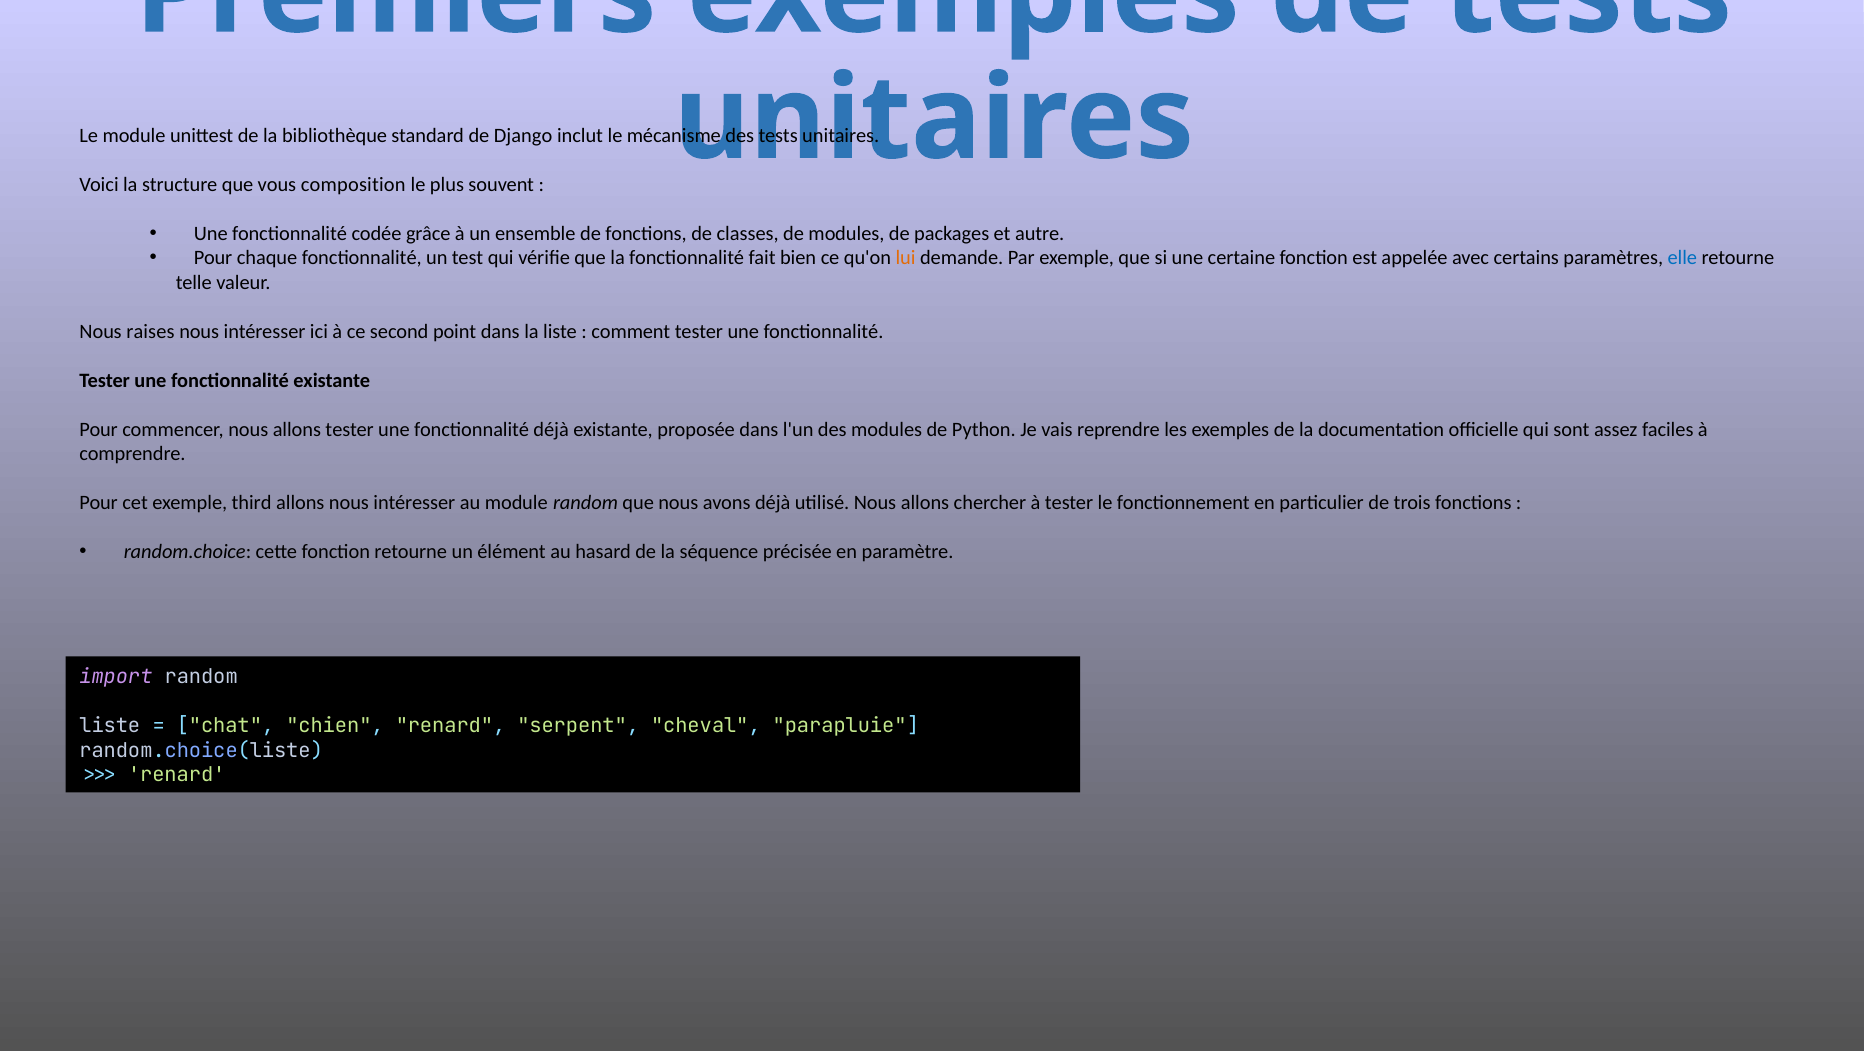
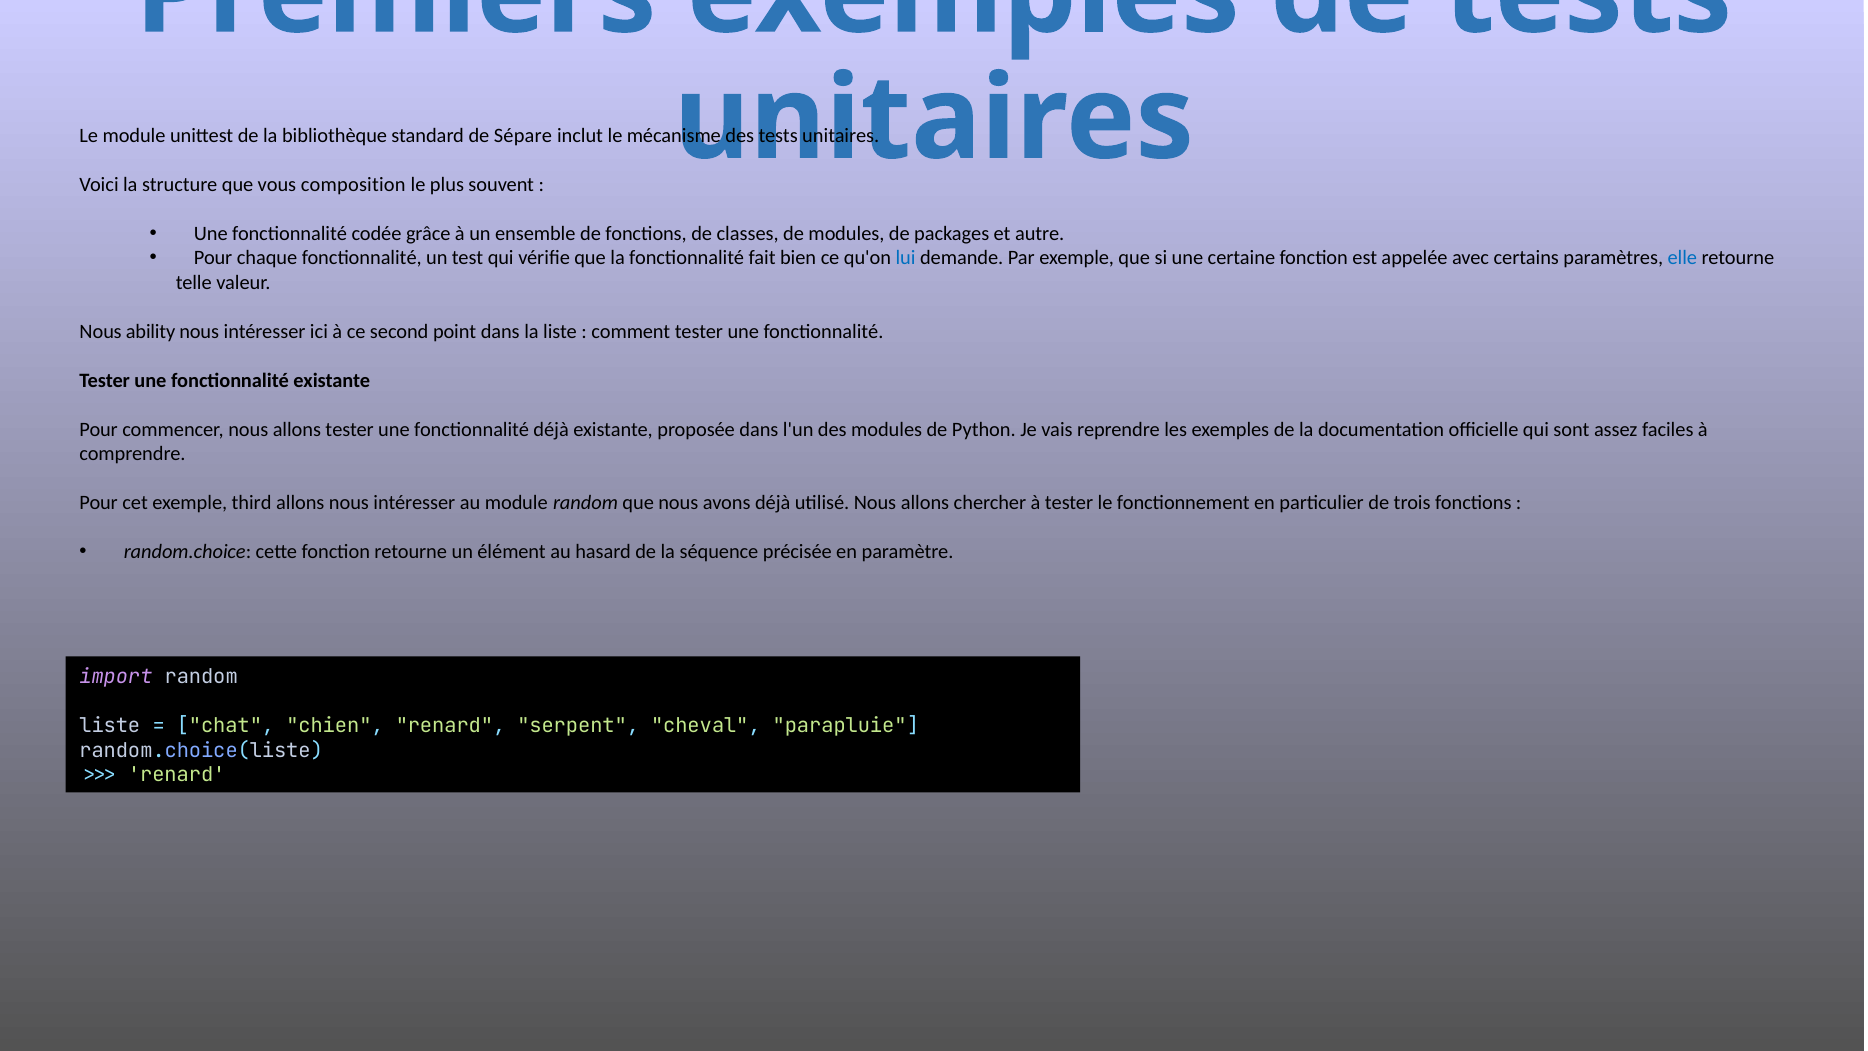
Django: Django -> Sépare
lui colour: orange -> blue
raises: raises -> ability
